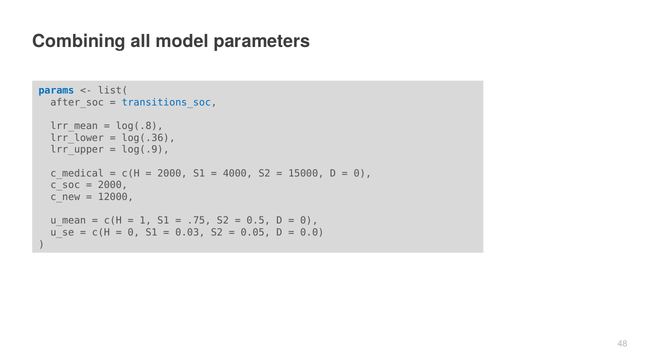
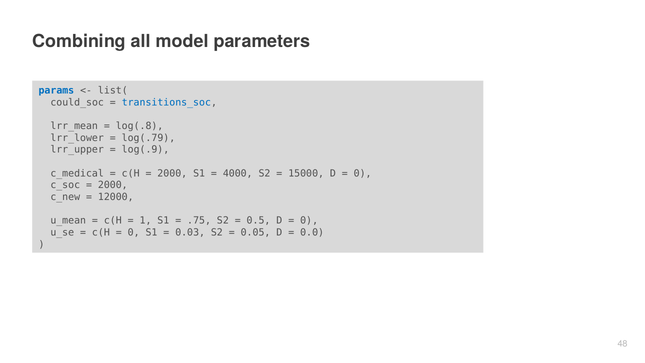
after_soc: after_soc -> could_soc
log(.36: log(.36 -> log(.79
